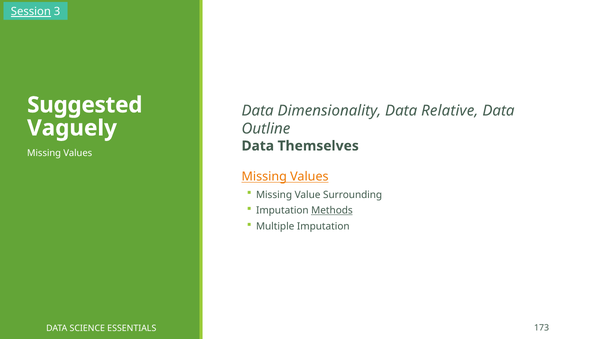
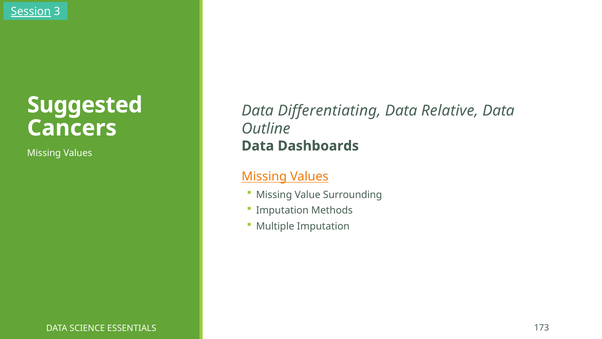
Dimensionality: Dimensionality -> Differentiating
Vaguely: Vaguely -> Cancers
Themselves: Themselves -> Dashboards
Methods underline: present -> none
